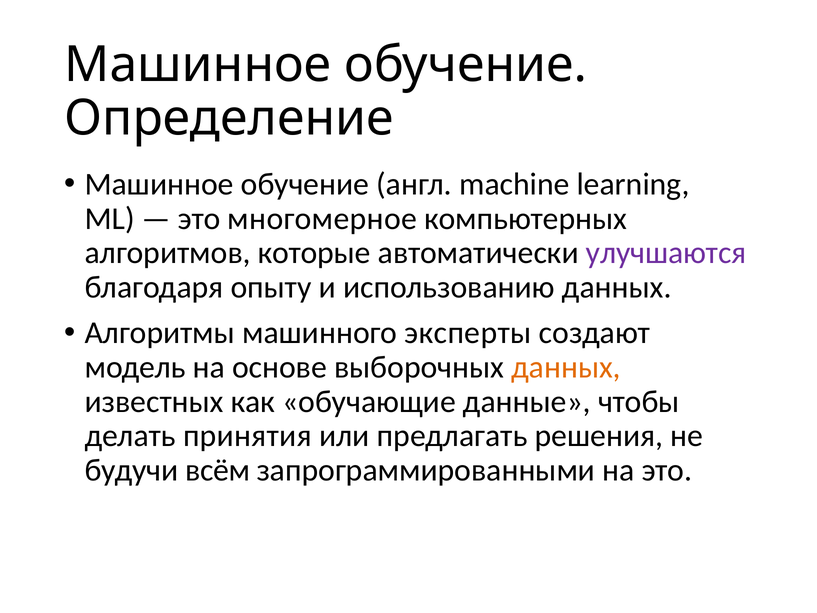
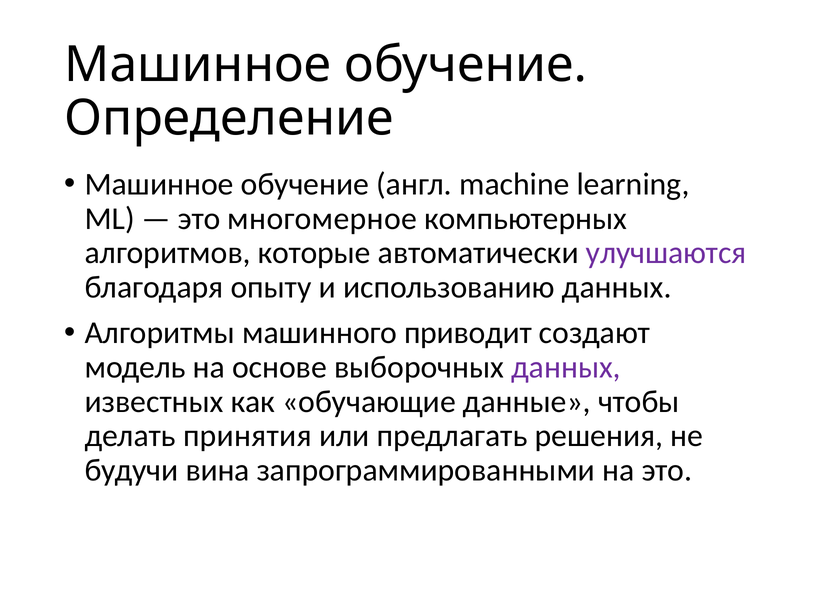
эксперты: эксперты -> приводит
данных at (566, 367) colour: orange -> purple
всём: всём -> вина
